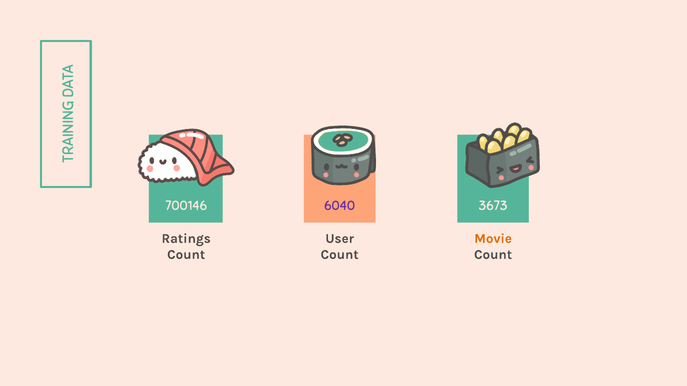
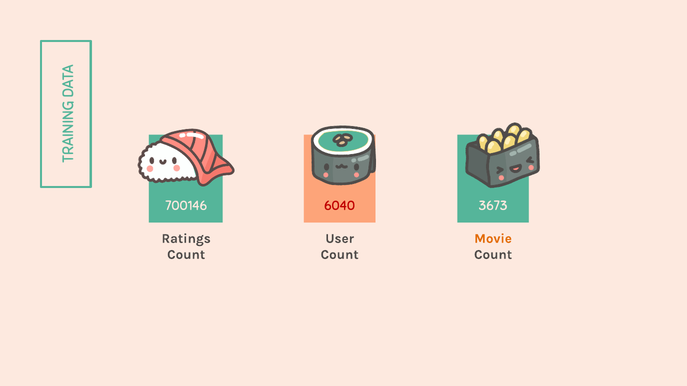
6040 colour: purple -> red
